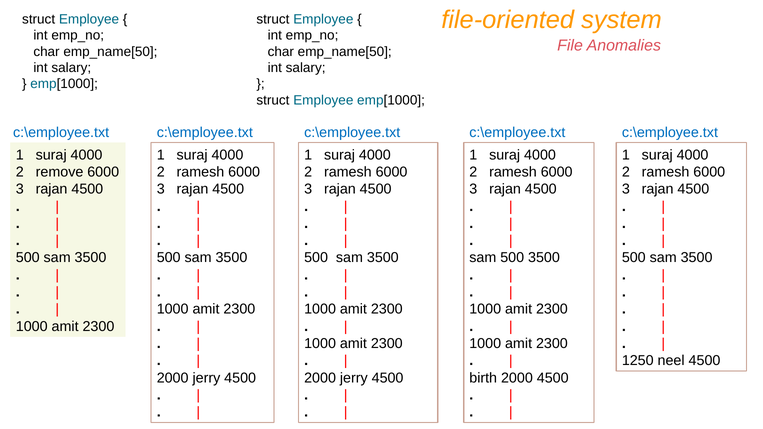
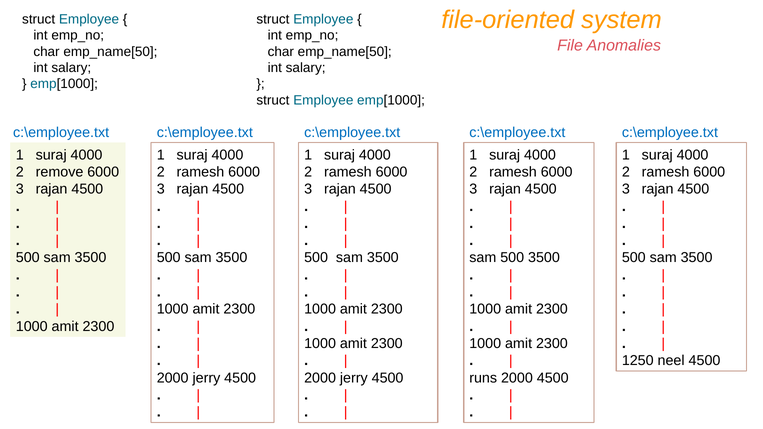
birth: birth -> runs
